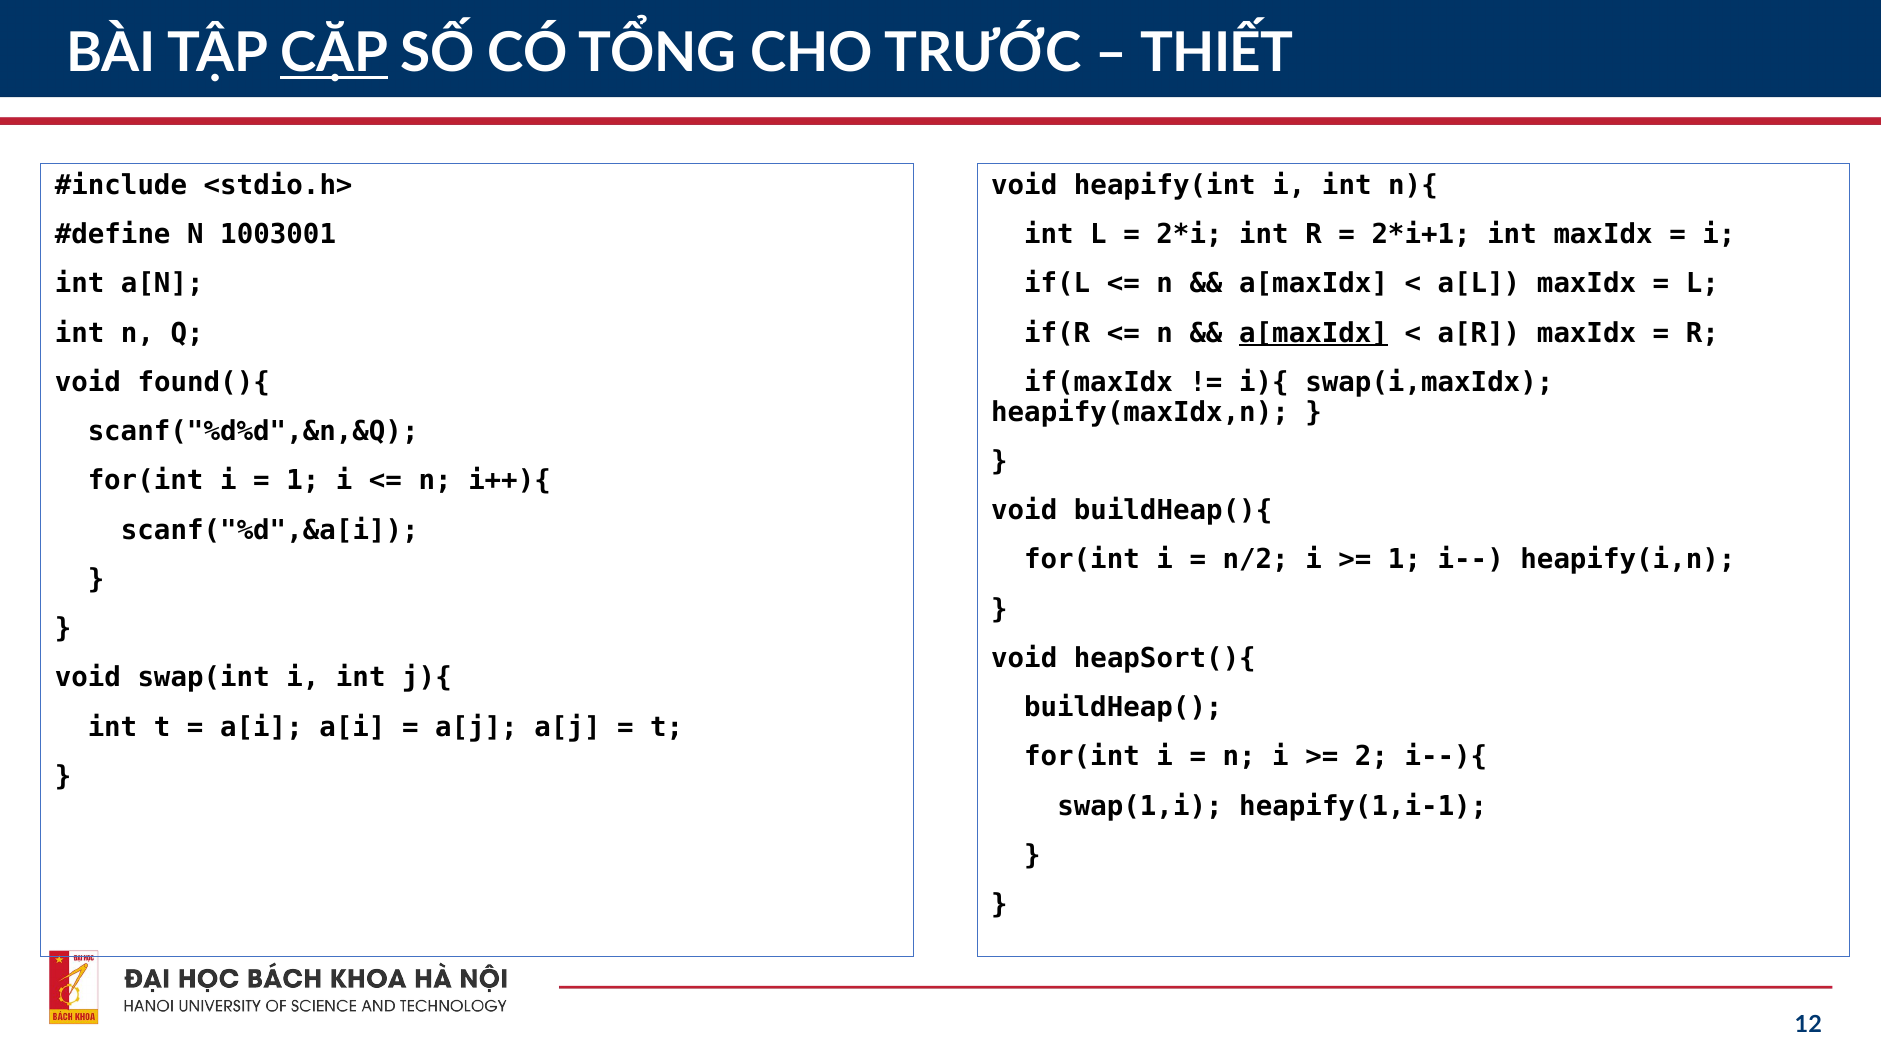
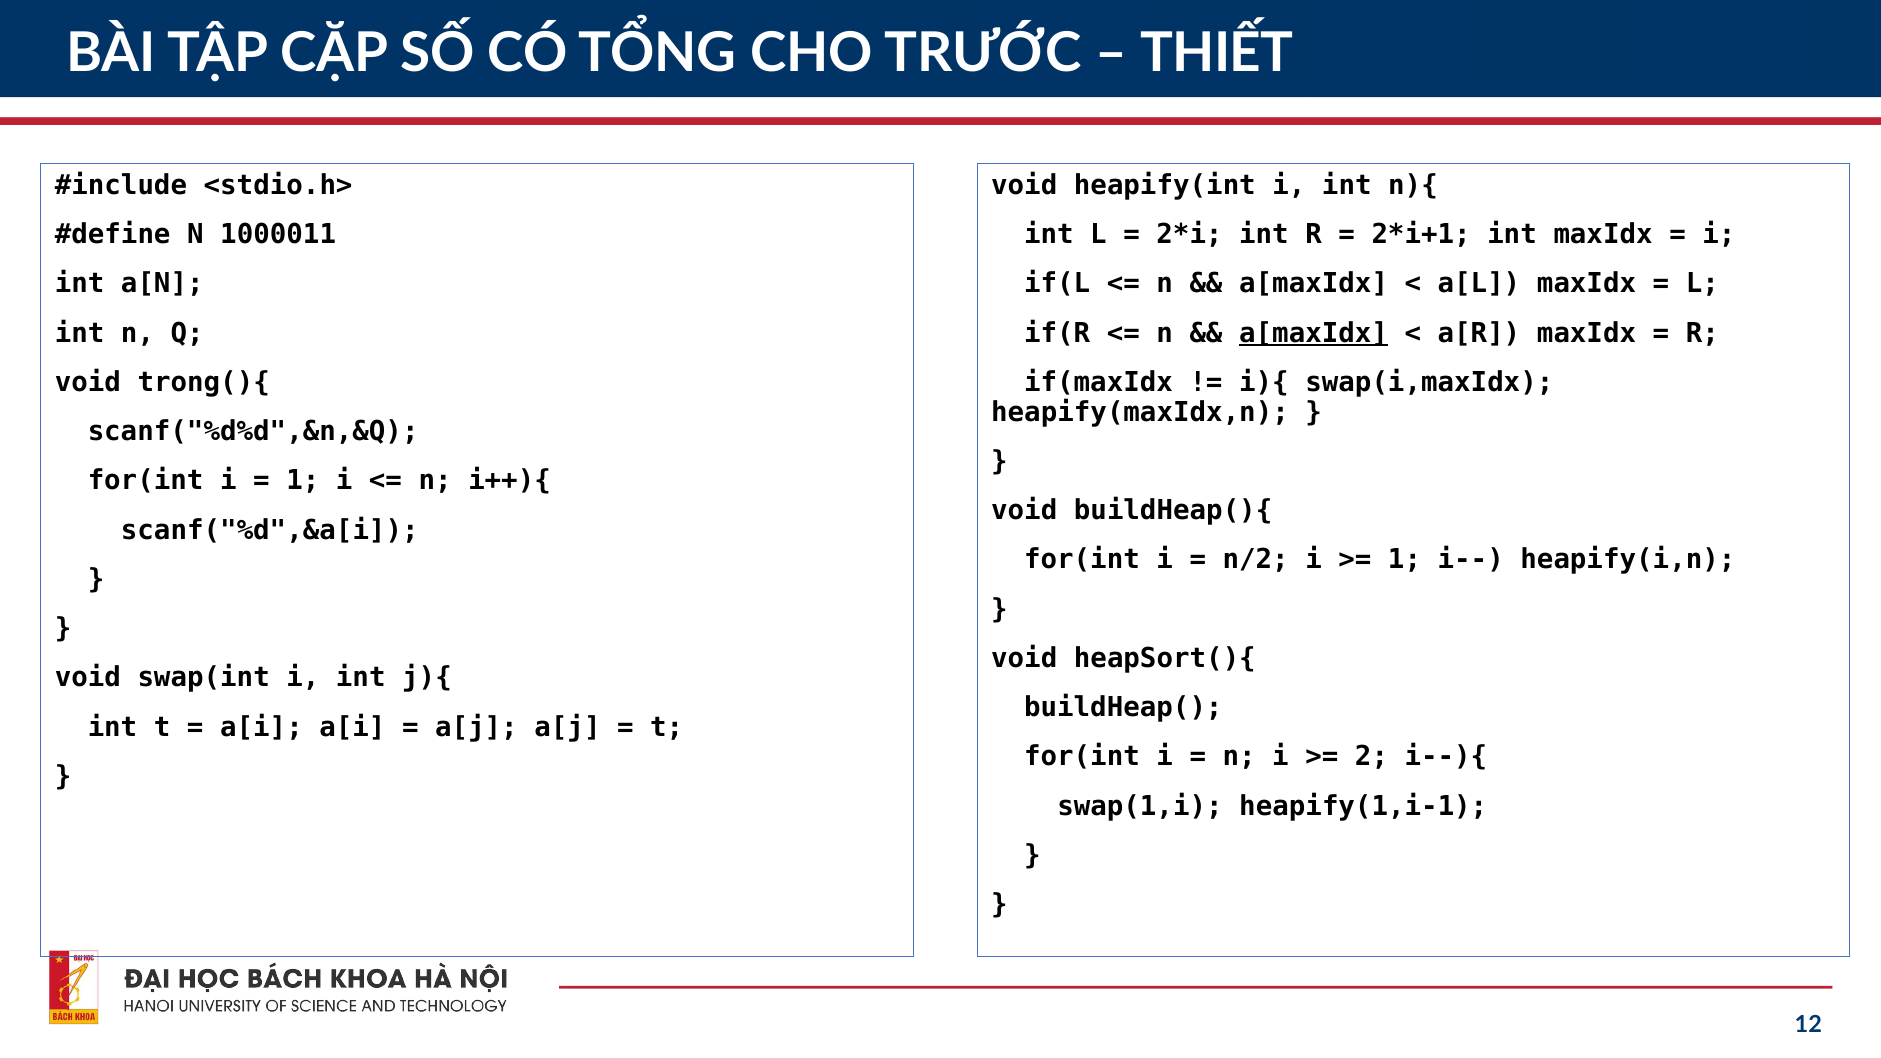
CẶP underline: present -> none
1003001: 1003001 -> 1000011
found(){: found(){ -> trong(){
